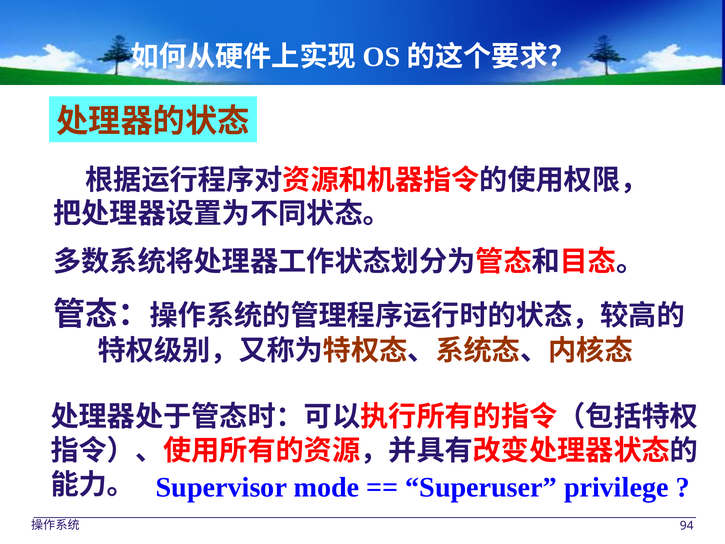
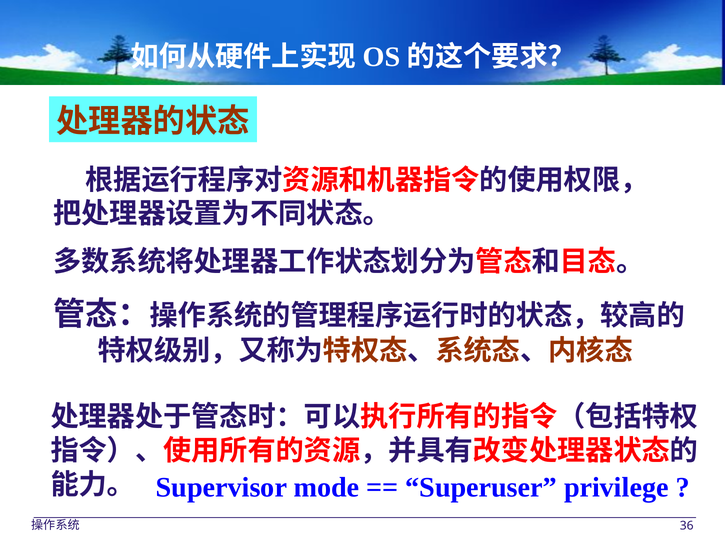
94: 94 -> 36
